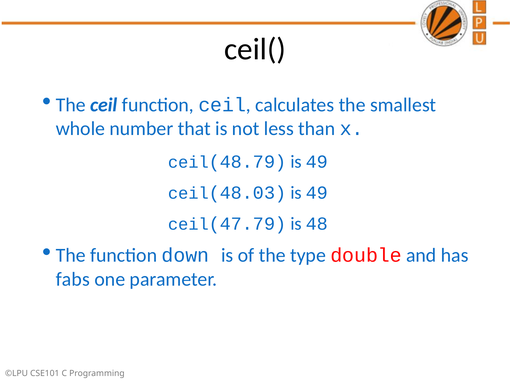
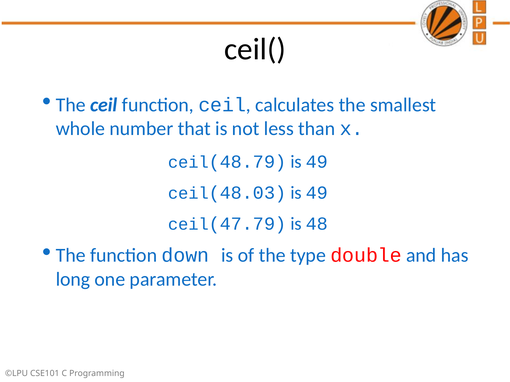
fabs: fabs -> long
